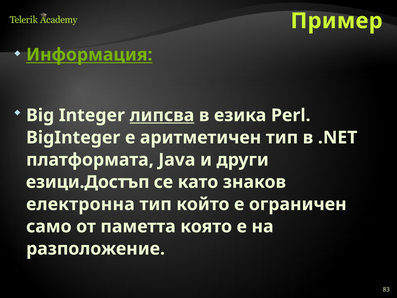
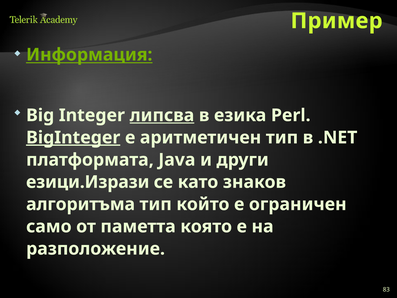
BigInteger underline: none -> present
езици.Достъп: езици.Достъп -> езици.Изрази
електронна: електронна -> алгоритъма
